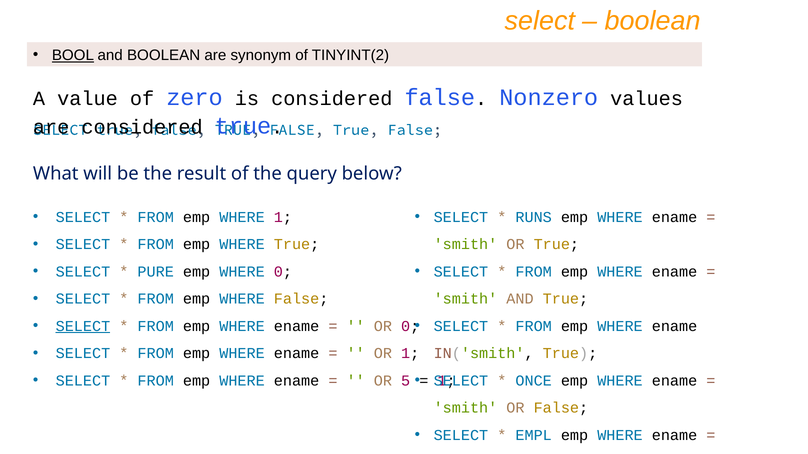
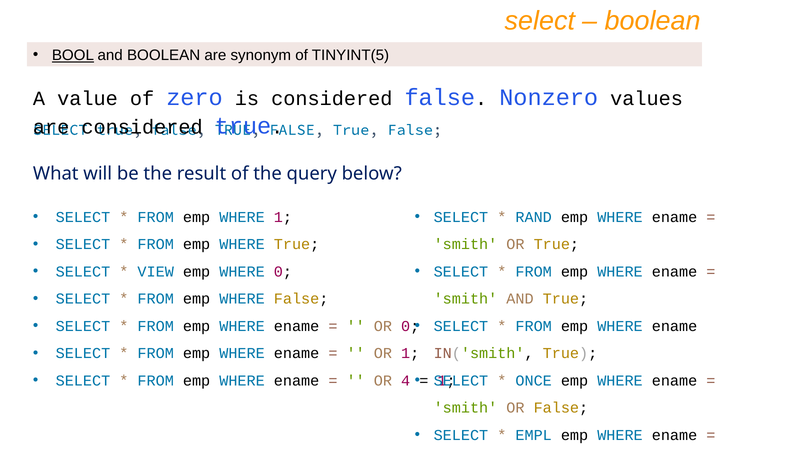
TINYINT(2: TINYINT(2 -> TINYINT(5
RUNS: RUNS -> RAND
PURE: PURE -> VIEW
SELECT at (83, 326) underline: present -> none
5: 5 -> 4
